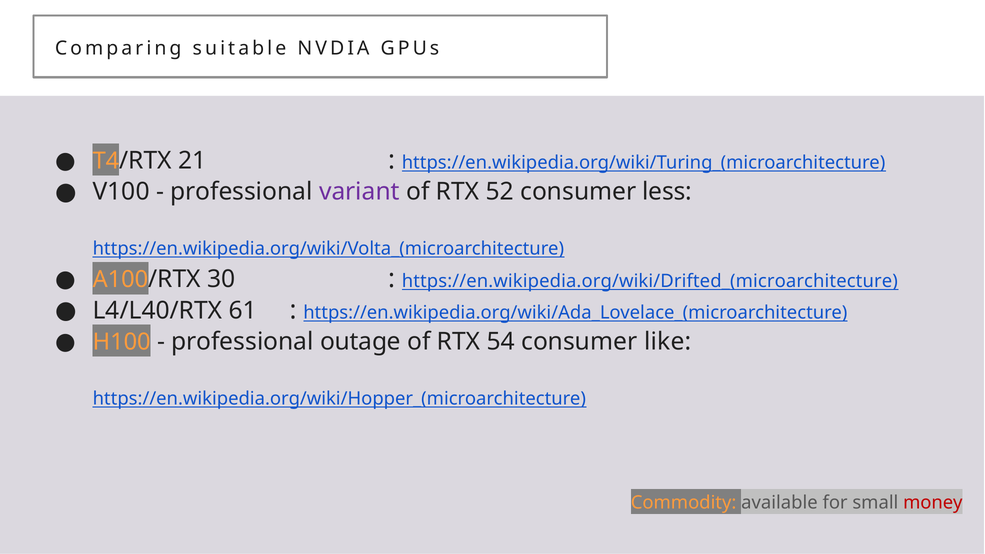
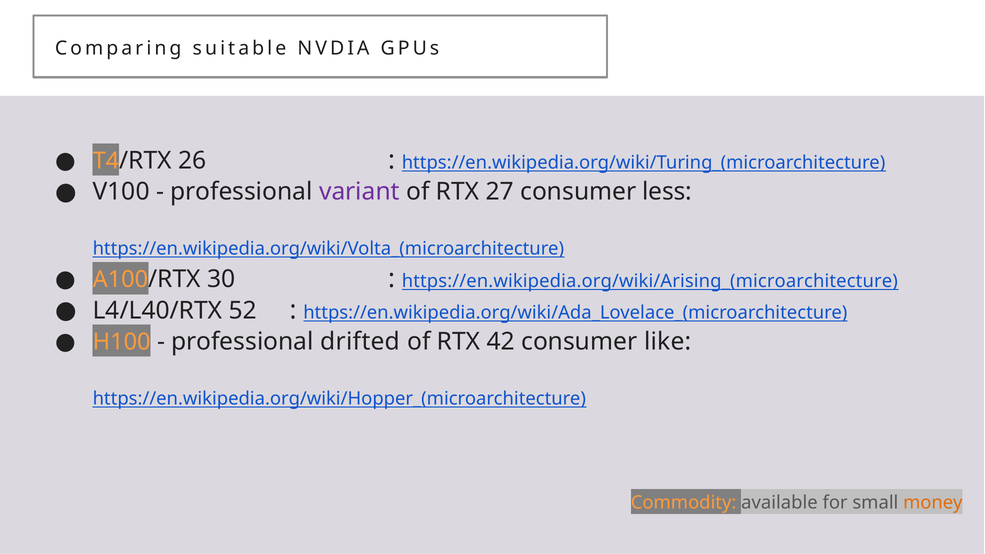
21: 21 -> 26
52: 52 -> 27
https://en.wikipedia.org/wiki/Drifted_(microarchitecture: https://en.wikipedia.org/wiki/Drifted_(microarchitecture -> https://en.wikipedia.org/wiki/Arising_(microarchitecture
61: 61 -> 52
outage: outage -> drifted
54: 54 -> 42
money colour: red -> orange
